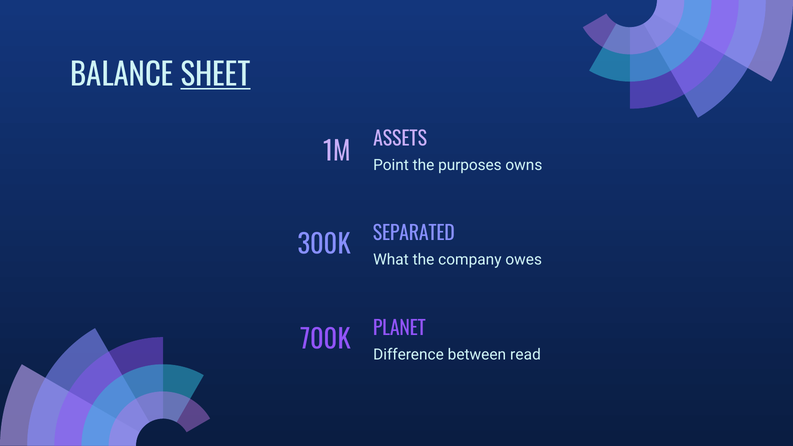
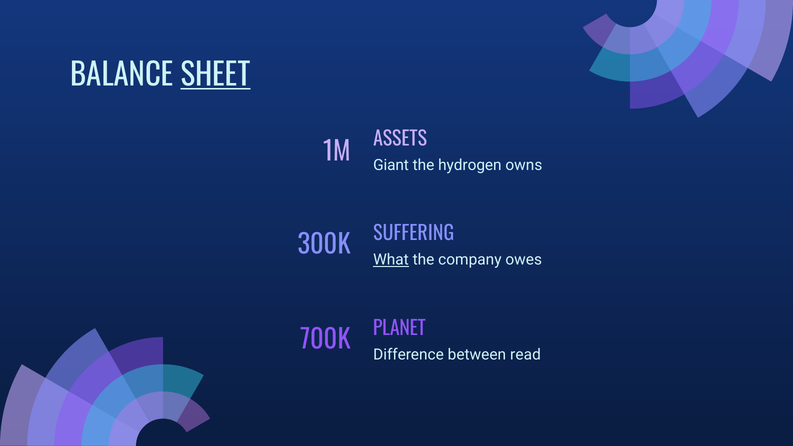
Point: Point -> Giant
purposes: purposes -> hydrogen
SEPARATED: SEPARATED -> SUFFERING
What underline: none -> present
